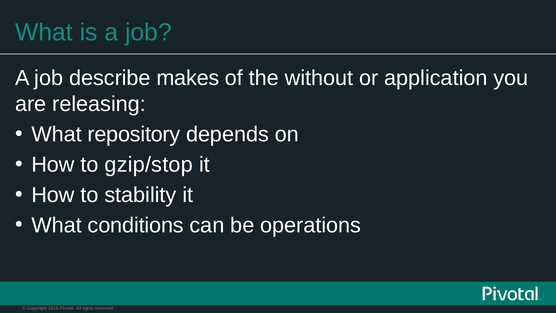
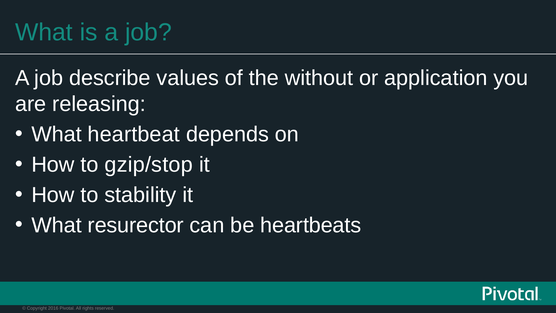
makes: makes -> values
repository: repository -> heartbeat
conditions: conditions -> resurector
operations: operations -> heartbeats
